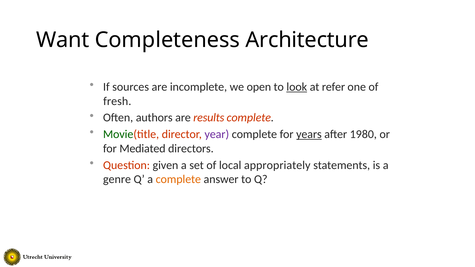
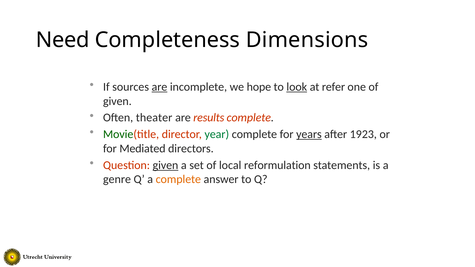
Want: Want -> Need
Architecture: Architecture -> Dimensions
are at (159, 87) underline: none -> present
open: open -> hope
fresh at (117, 101): fresh -> given
authors: authors -> theater
year colour: purple -> green
1980: 1980 -> 1923
given at (165, 165) underline: none -> present
appropriately: appropriately -> reformulation
